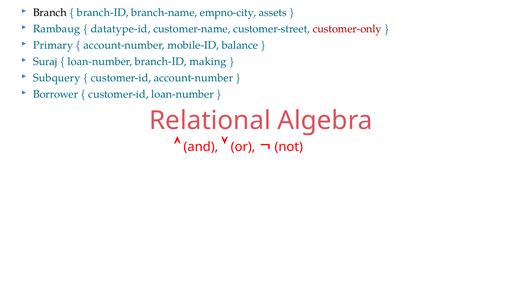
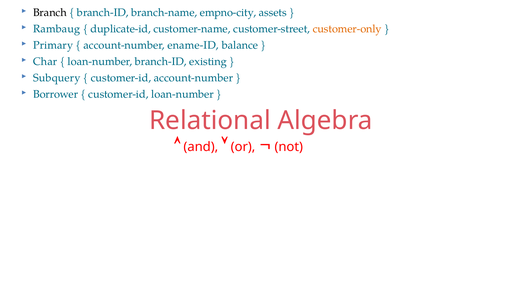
datatype-id: datatype-id -> duplicate-id
customer-only colour: red -> orange
mobile-ID: mobile-ID -> ename-ID
Suraj: Suraj -> Char
making: making -> existing
